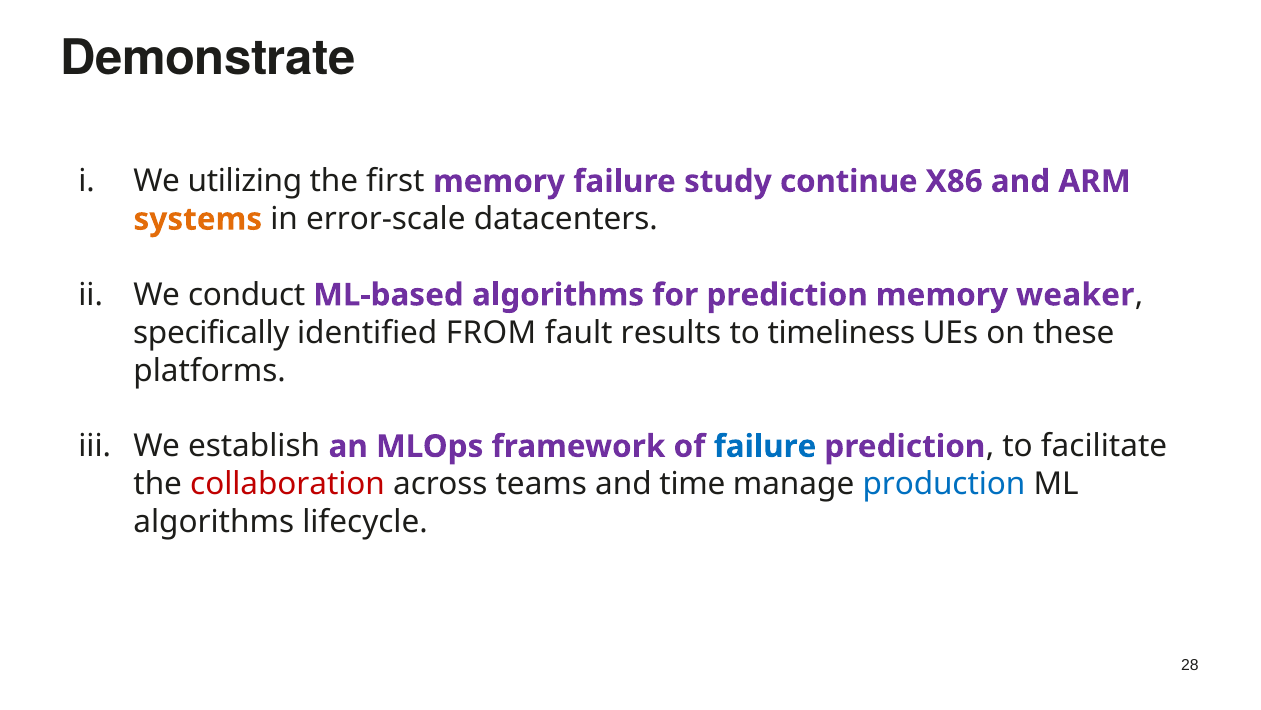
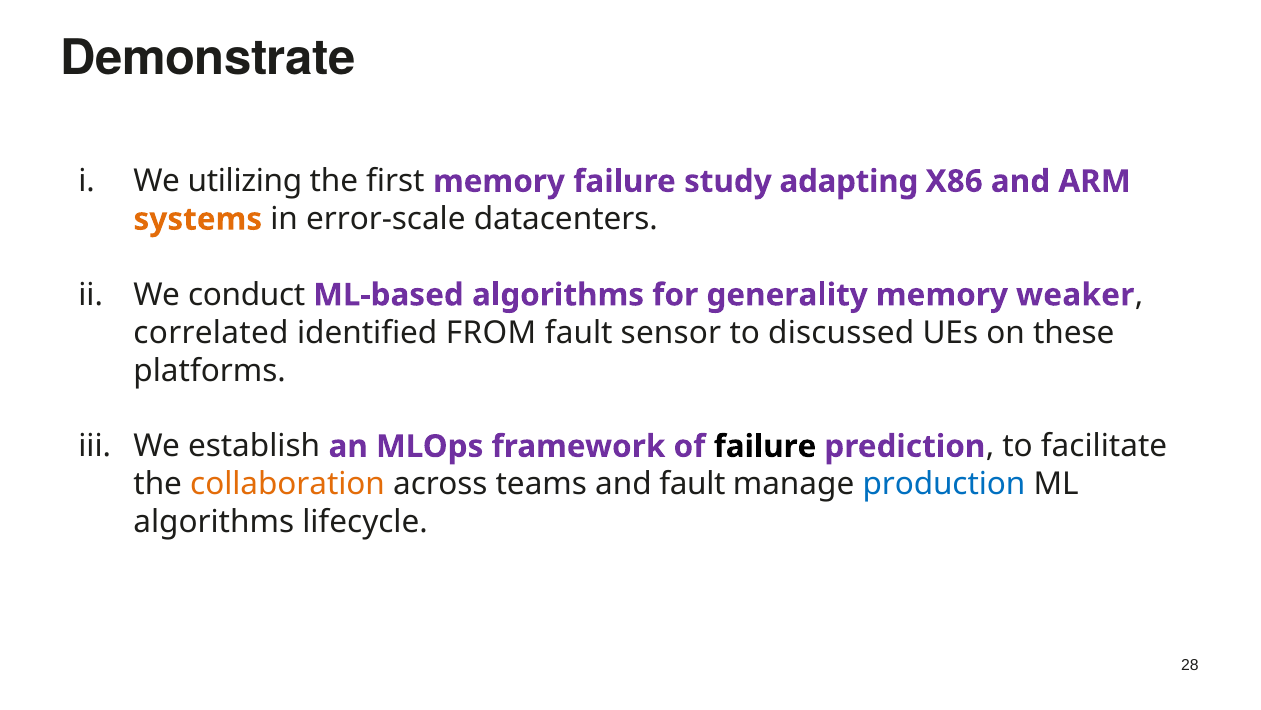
continue: continue -> adapting
for prediction: prediction -> generality
specifically: specifically -> correlated
results: results -> sensor
timeliness: timeliness -> discussed
failure at (765, 446) colour: blue -> black
collaboration colour: red -> orange
and time: time -> fault
